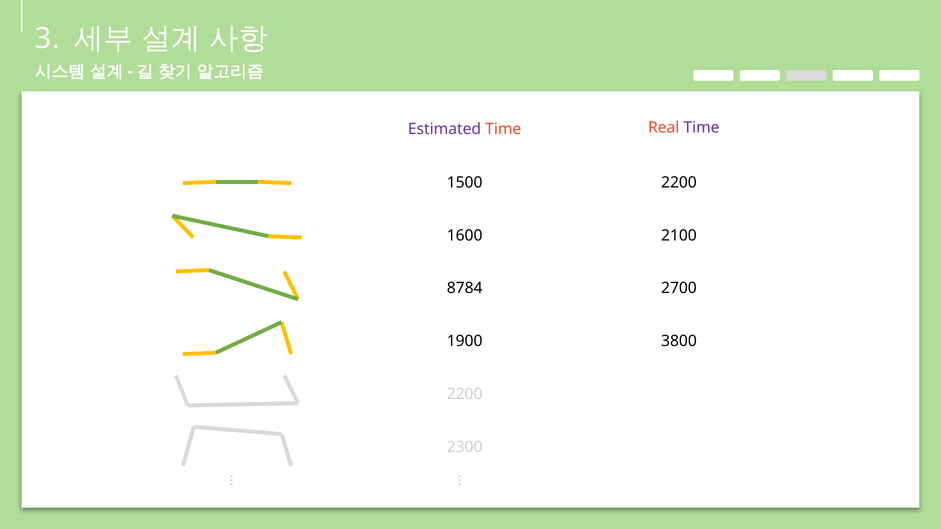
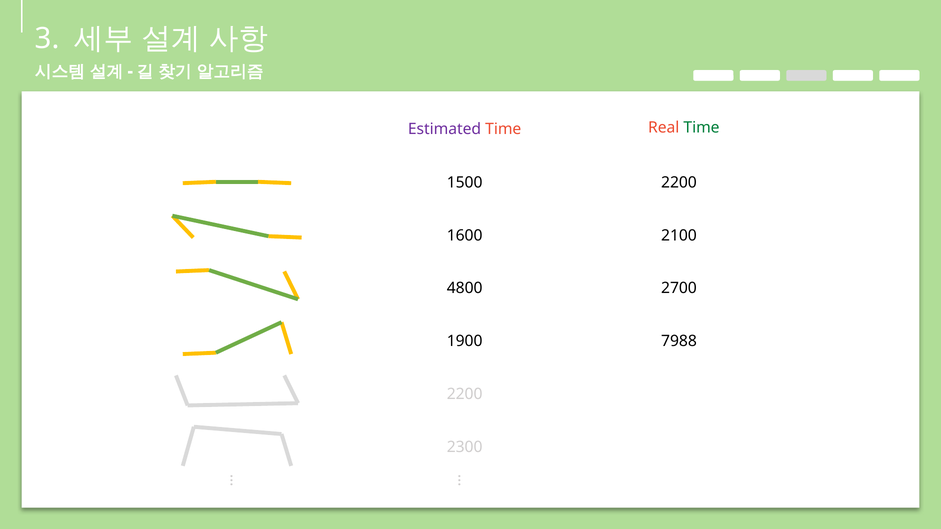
Time at (702, 128) colour: purple -> green
8784: 8784 -> 4800
3800: 3800 -> 7988
